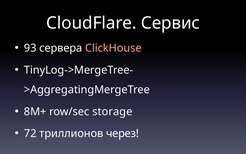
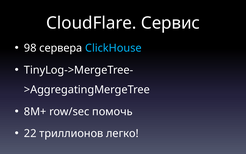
93: 93 -> 98
ClickHouse colour: pink -> light blue
storage: storage -> помочь
72: 72 -> 22
через: через -> легко
